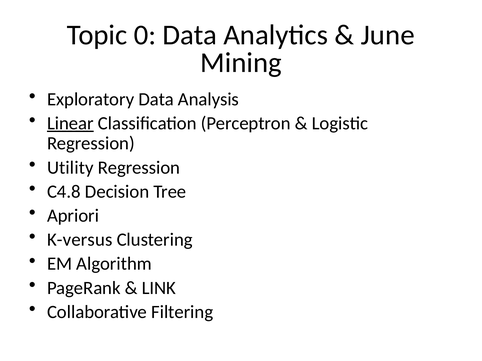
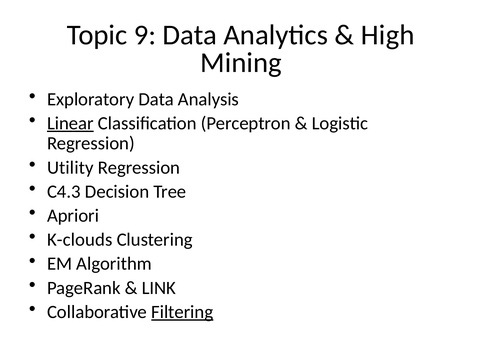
0: 0 -> 9
June: June -> High
C4.8: C4.8 -> C4.3
K-versus: K-versus -> K-clouds
Filtering underline: none -> present
